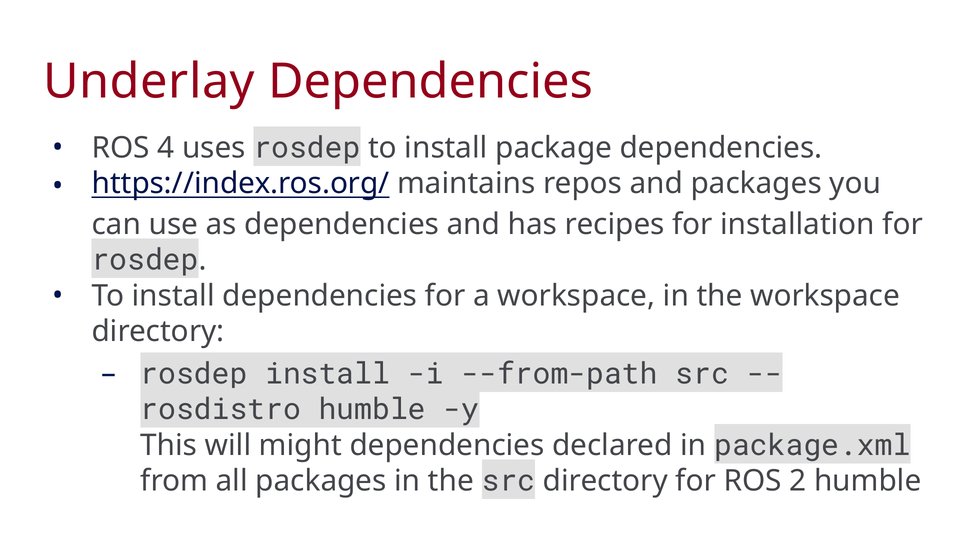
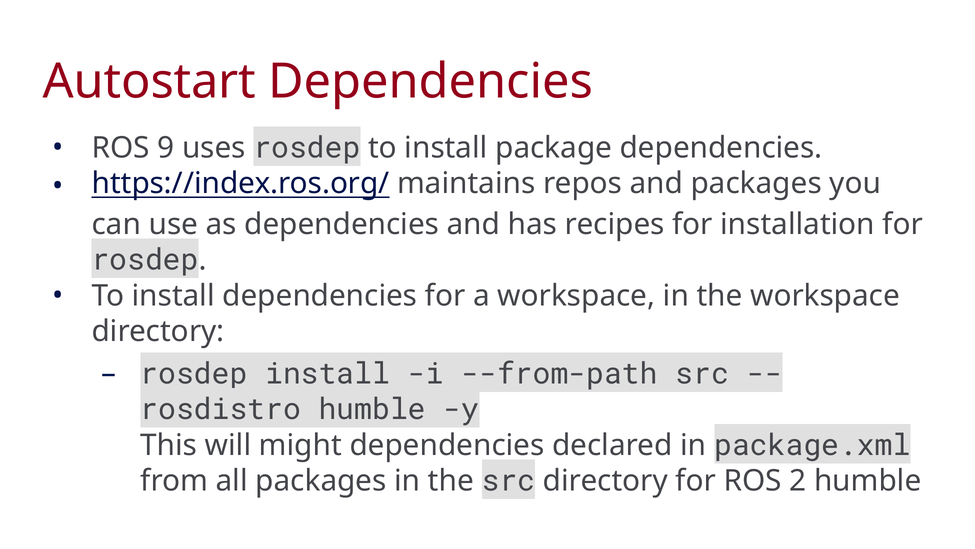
Underlay: Underlay -> Autostart
4: 4 -> 9
